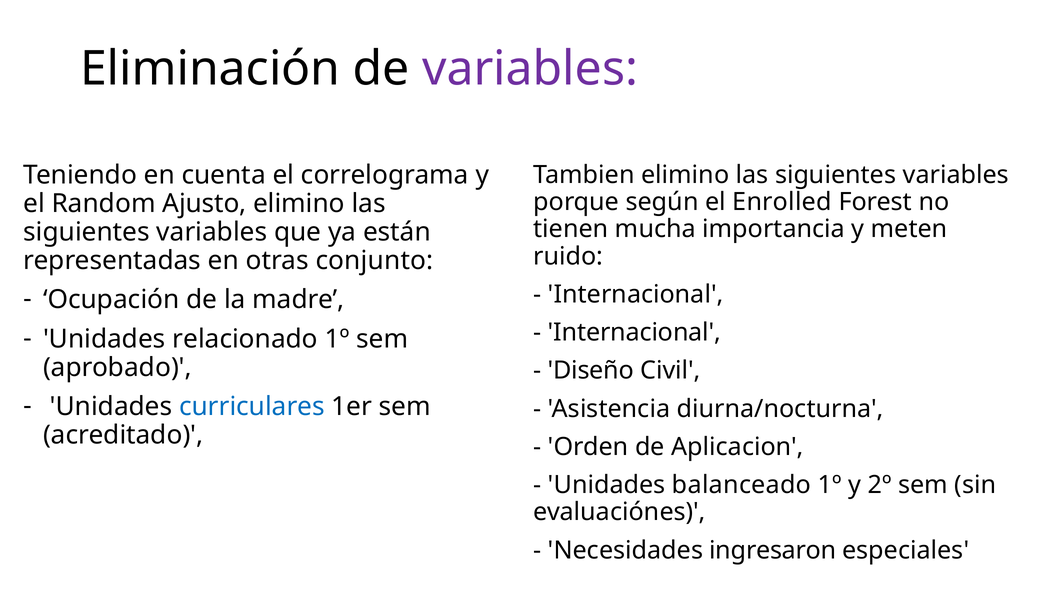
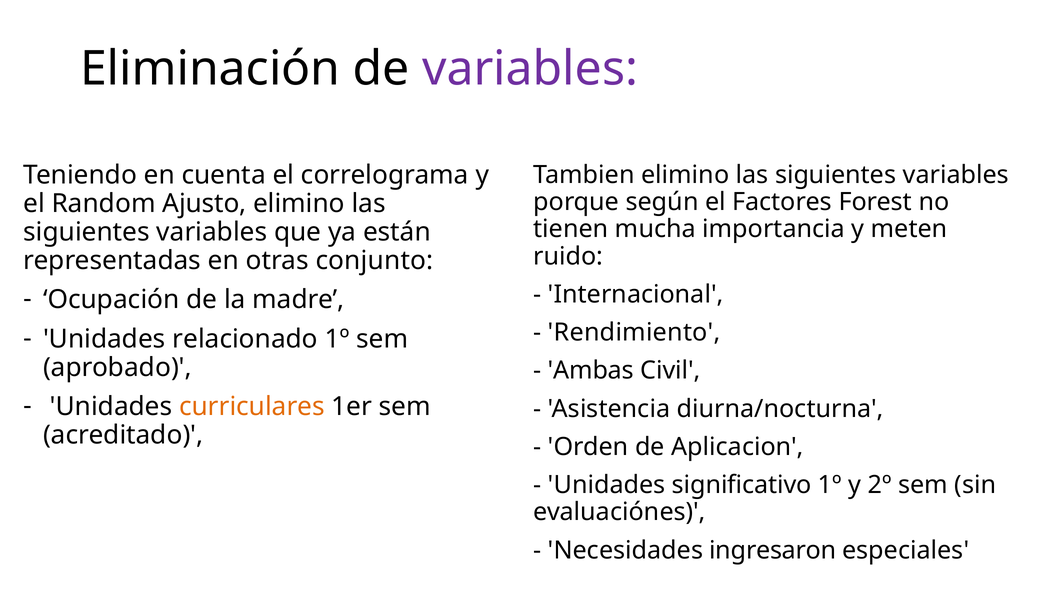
Enrolled: Enrolled -> Factores
Internacional at (634, 333): Internacional -> Rendimiento
Diseño: Diseño -> Ambas
curriculares colour: blue -> orange
balanceado: balanceado -> significativo
